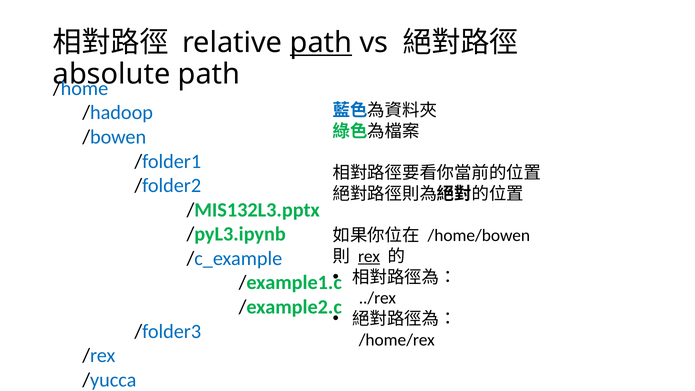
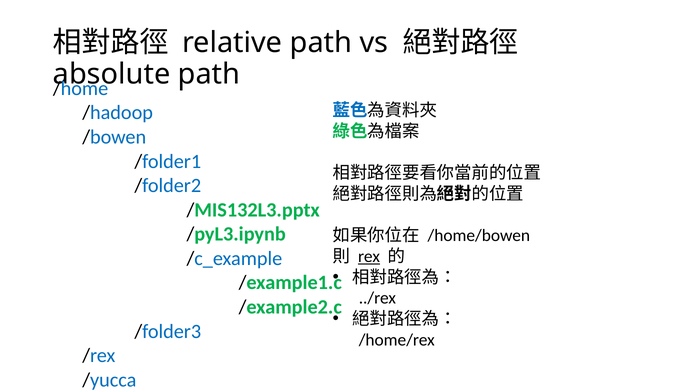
path at (321, 43) underline: present -> none
